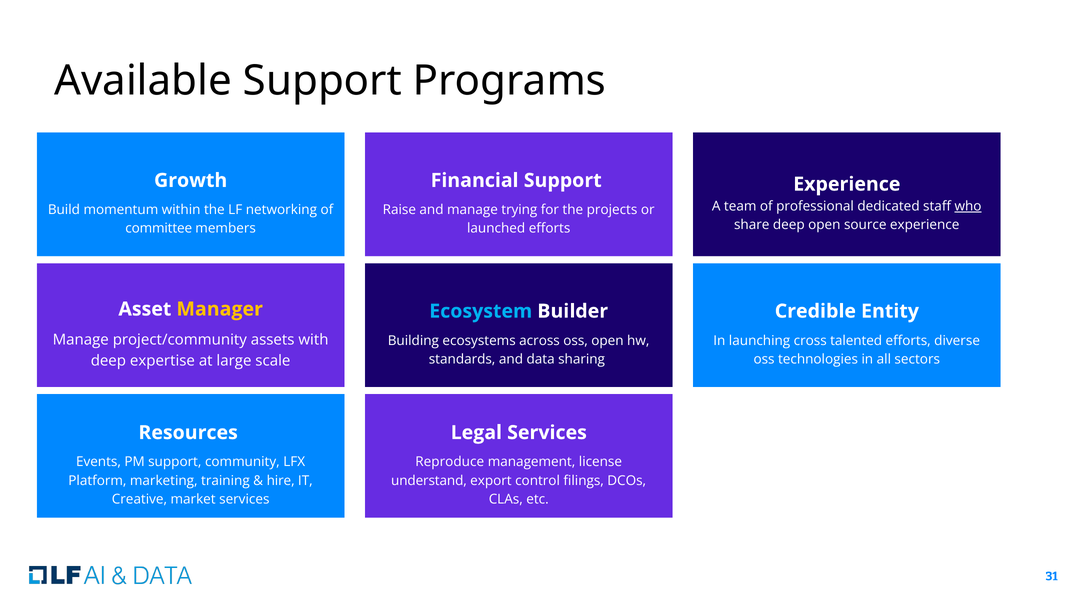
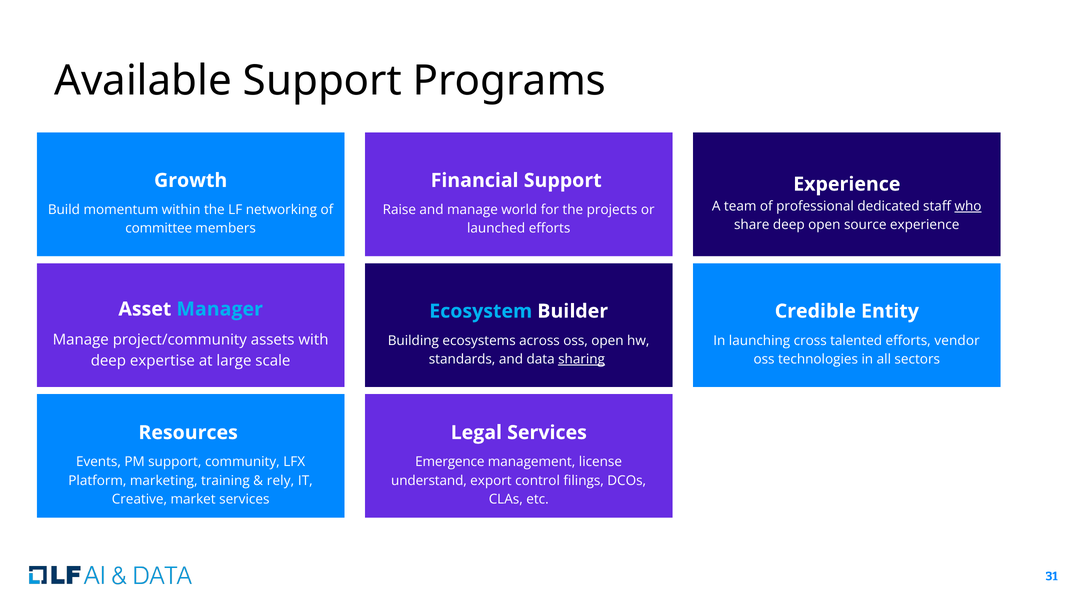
trying: trying -> world
Manager colour: yellow -> light blue
diverse: diverse -> vendor
sharing underline: none -> present
Reproduce: Reproduce -> Emergence
hire: hire -> rely
